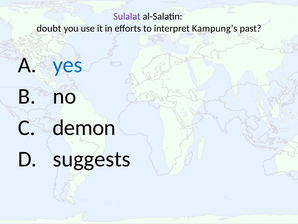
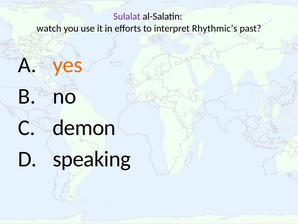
doubt: doubt -> watch
Kampung’s: Kampung’s -> Rhythmic’s
yes colour: blue -> orange
suggests: suggests -> speaking
